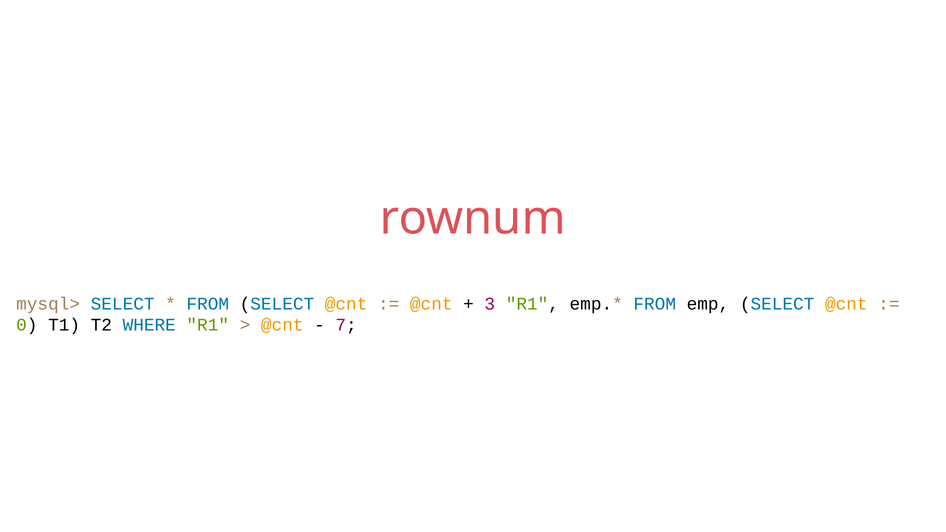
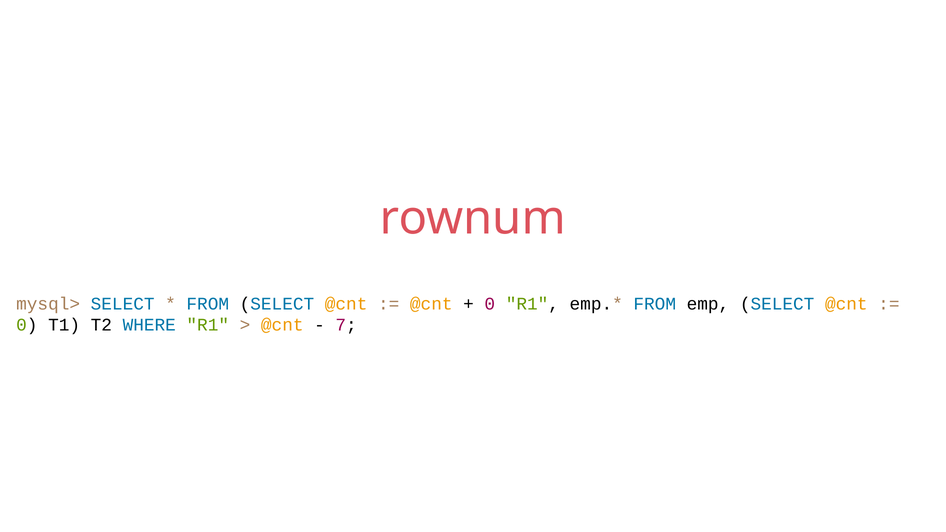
3 at (490, 304): 3 -> 0
